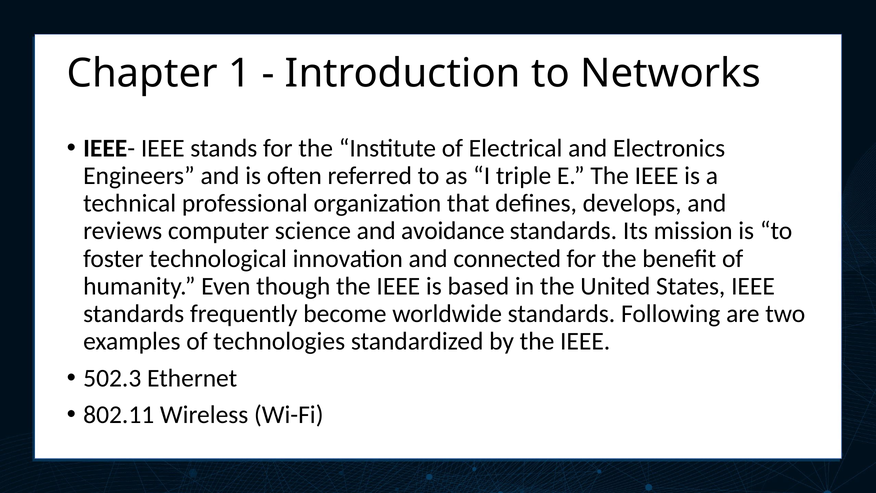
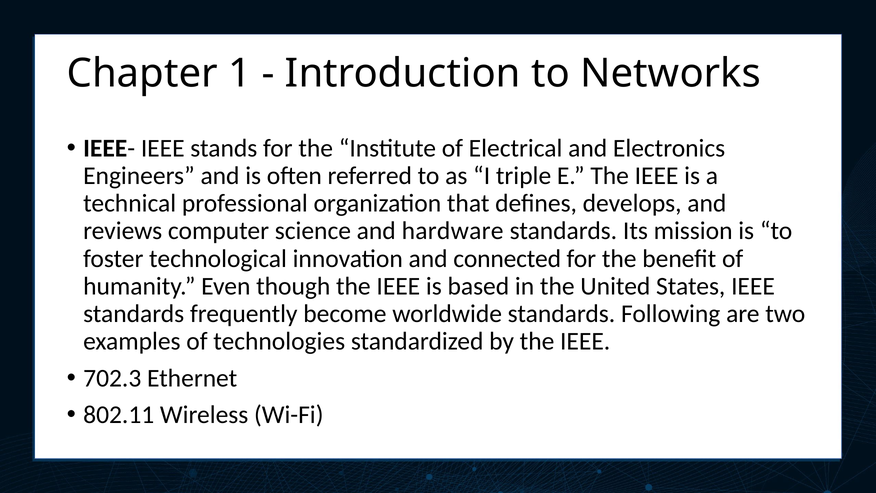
avoidance: avoidance -> hardware
502.3: 502.3 -> 702.3
